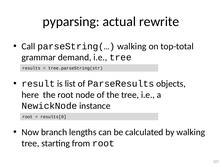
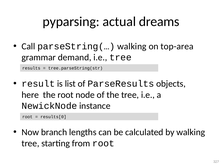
rewrite: rewrite -> dreams
top-total: top-total -> top-area
